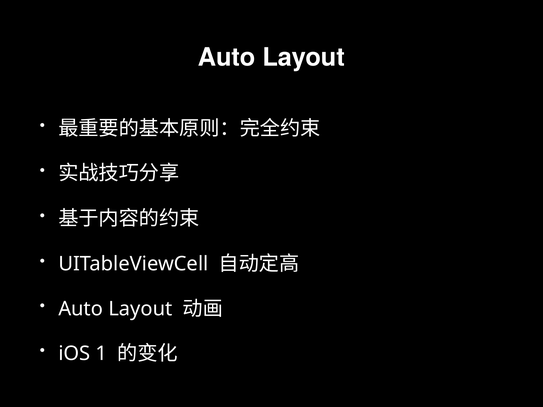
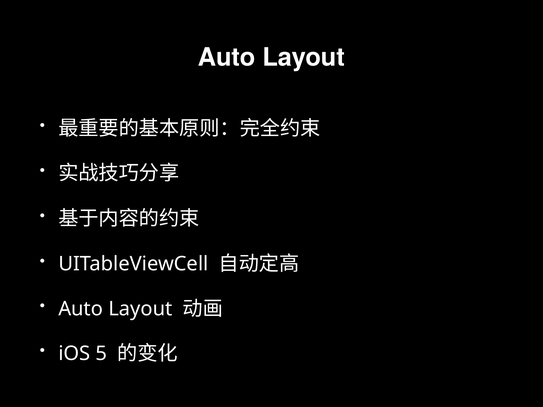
1: 1 -> 5
